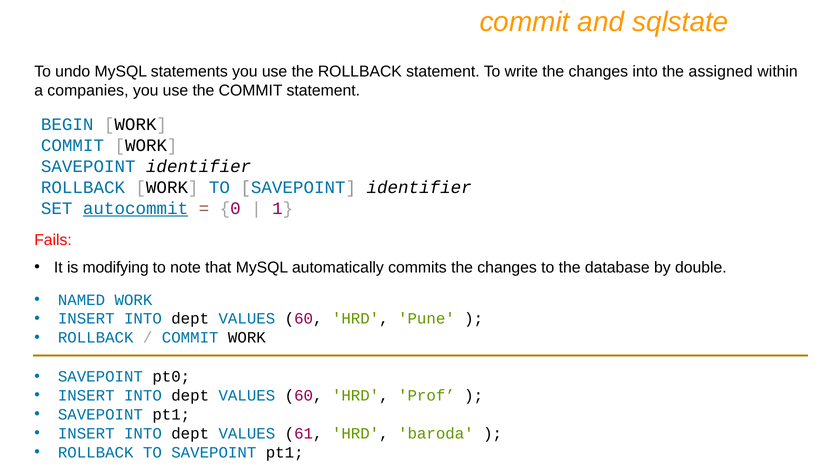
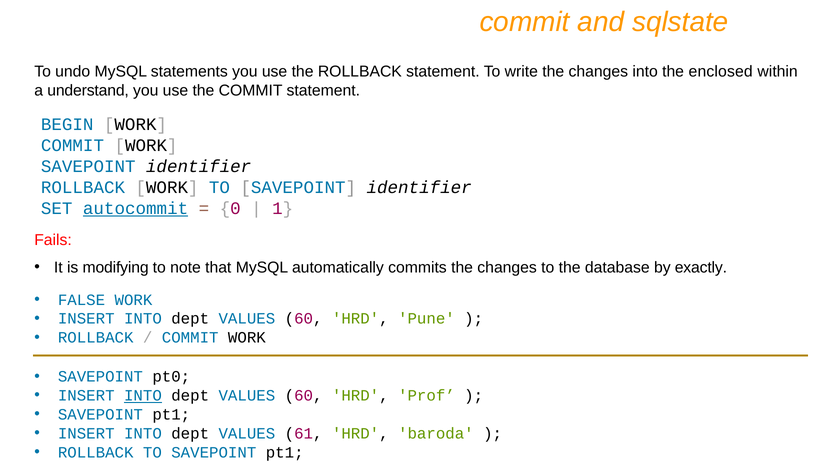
assigned: assigned -> enclosed
companies: companies -> understand
double: double -> exactly
NAMED: NAMED -> FALSE
INTO at (143, 395) underline: none -> present
